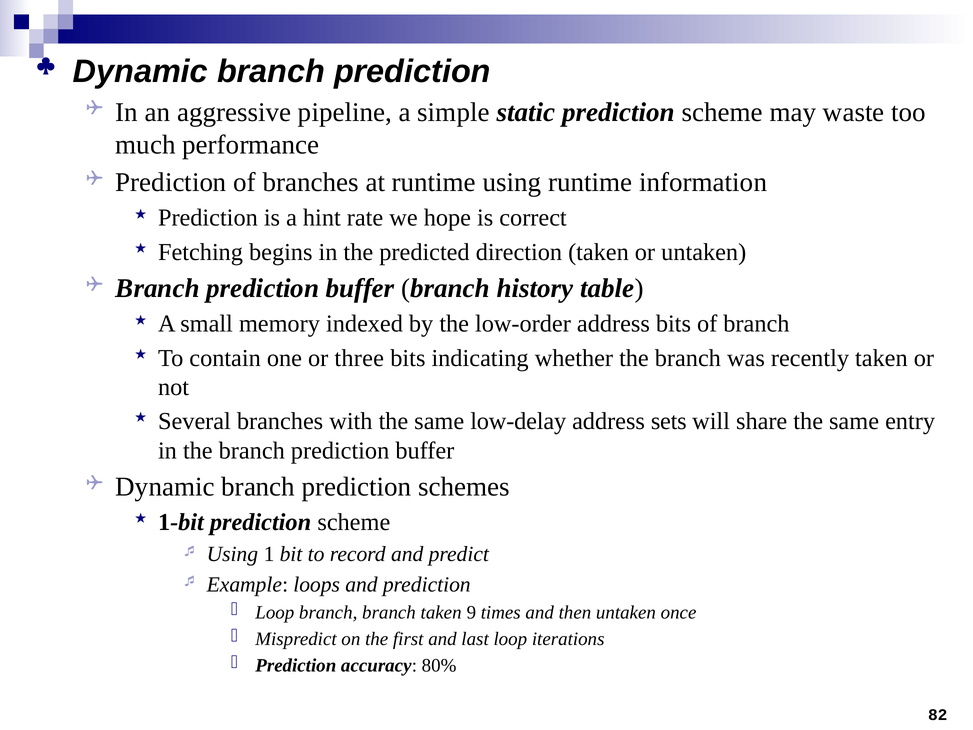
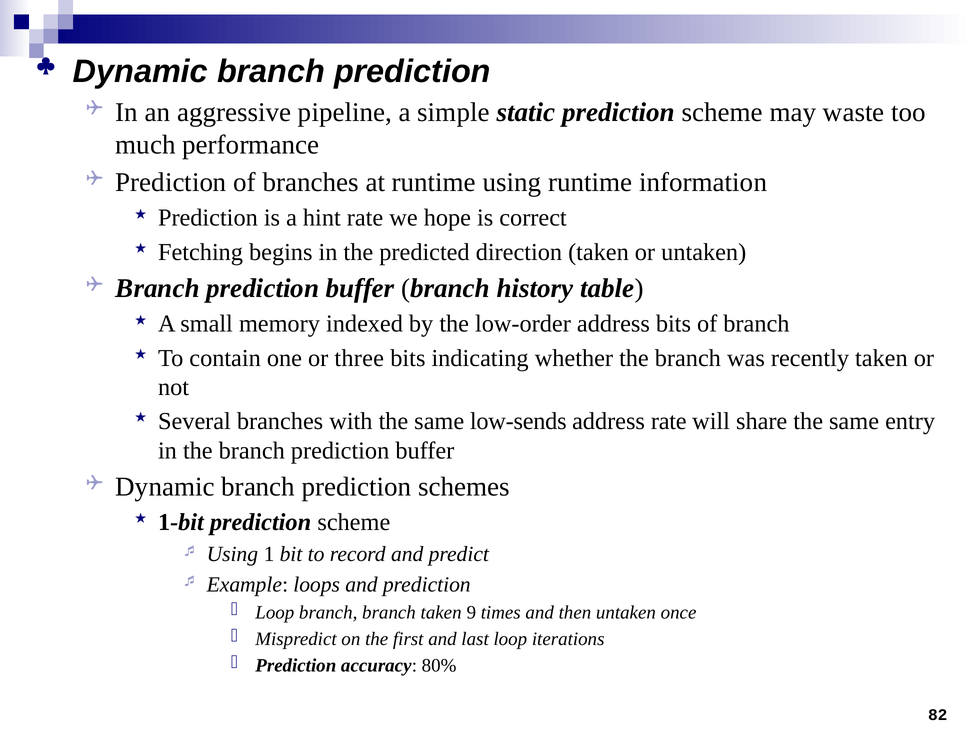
low-delay: low-delay -> low-sends
address sets: sets -> rate
